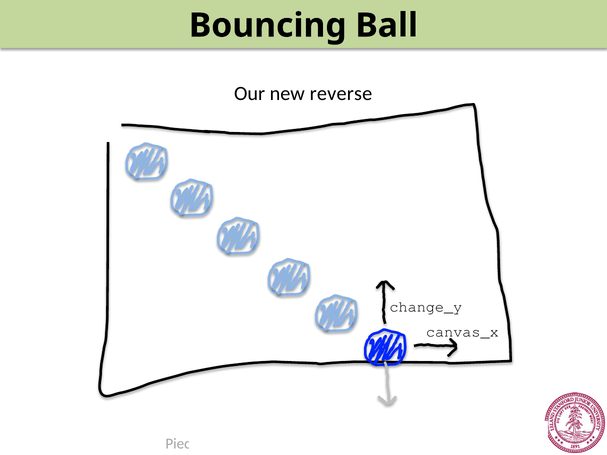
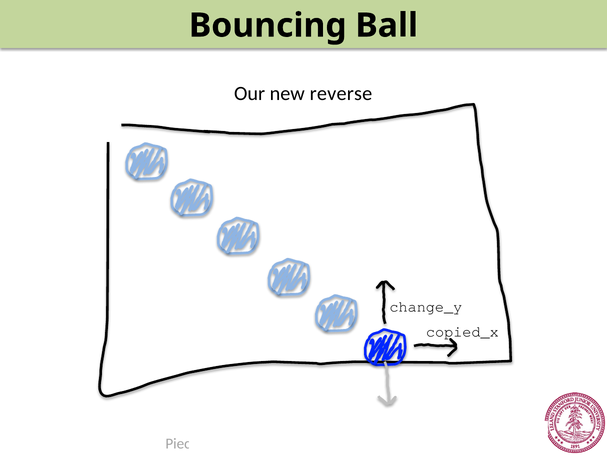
canvas_x: canvas_x -> copied_x
